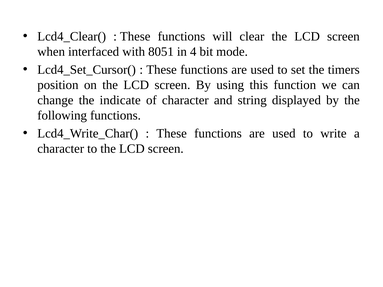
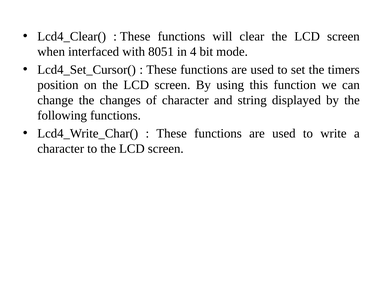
indicate: indicate -> changes
